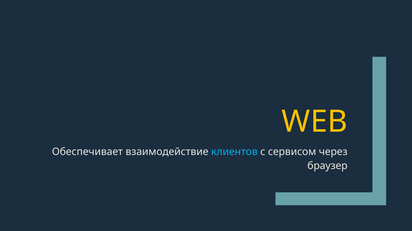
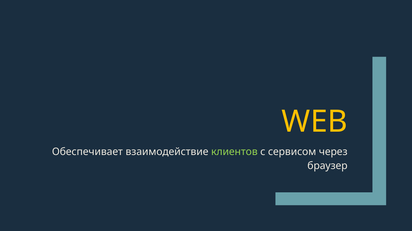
клиентов colour: light blue -> light green
